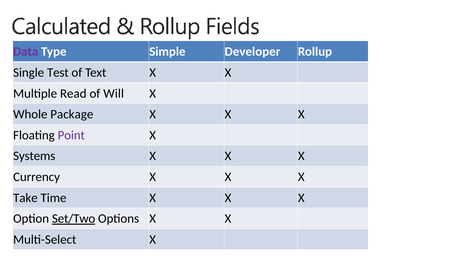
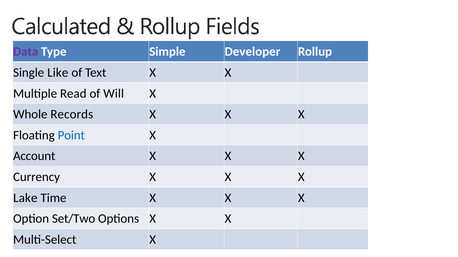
Test: Test -> Like
Package: Package -> Records
Point colour: purple -> blue
Systems: Systems -> Account
Take: Take -> Lake
Set/Two underline: present -> none
